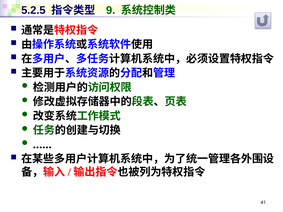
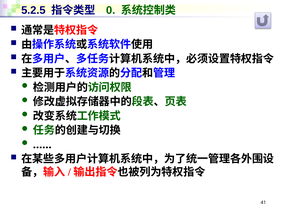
9: 9 -> 0
